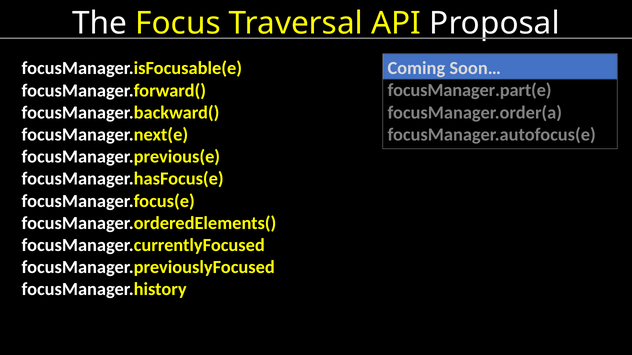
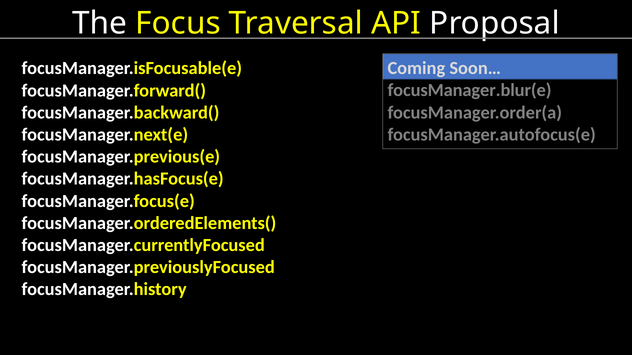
focusManager.part(e: focusManager.part(e -> focusManager.blur(e
